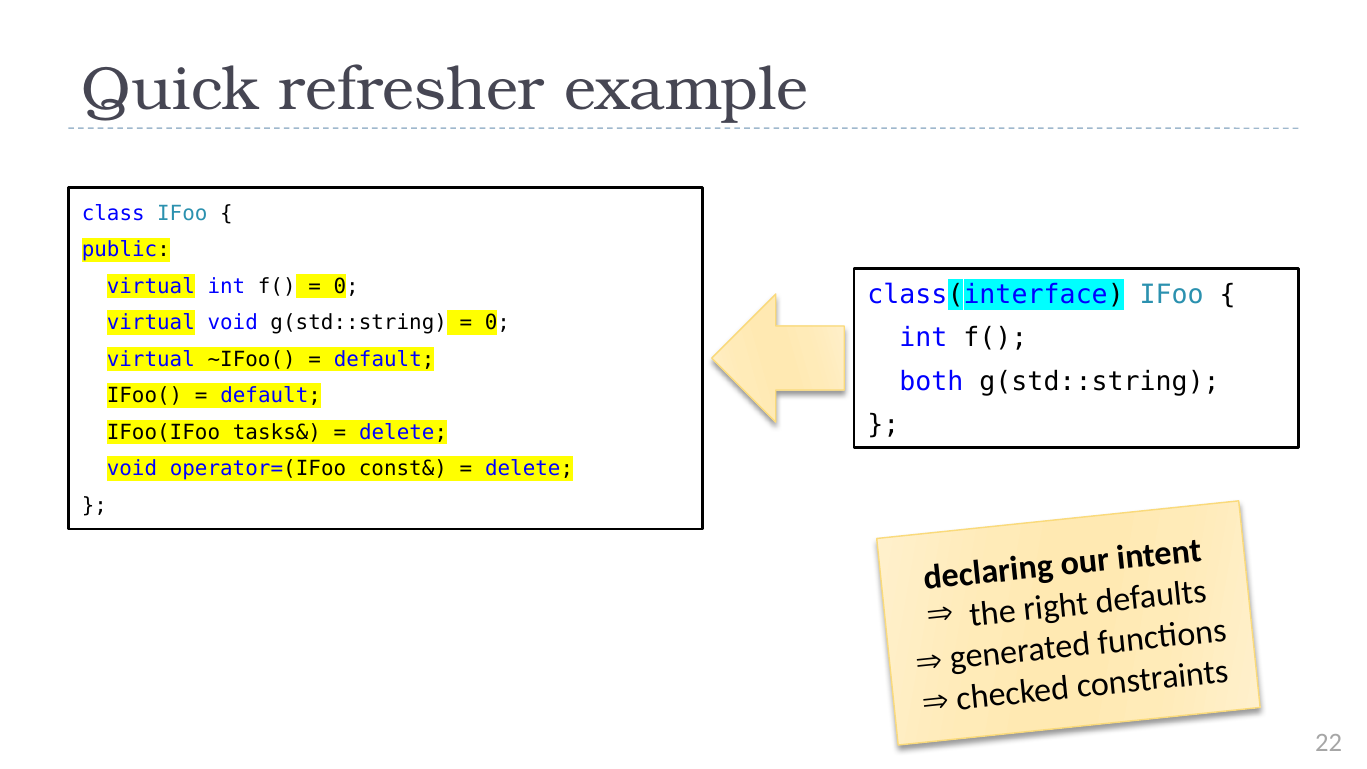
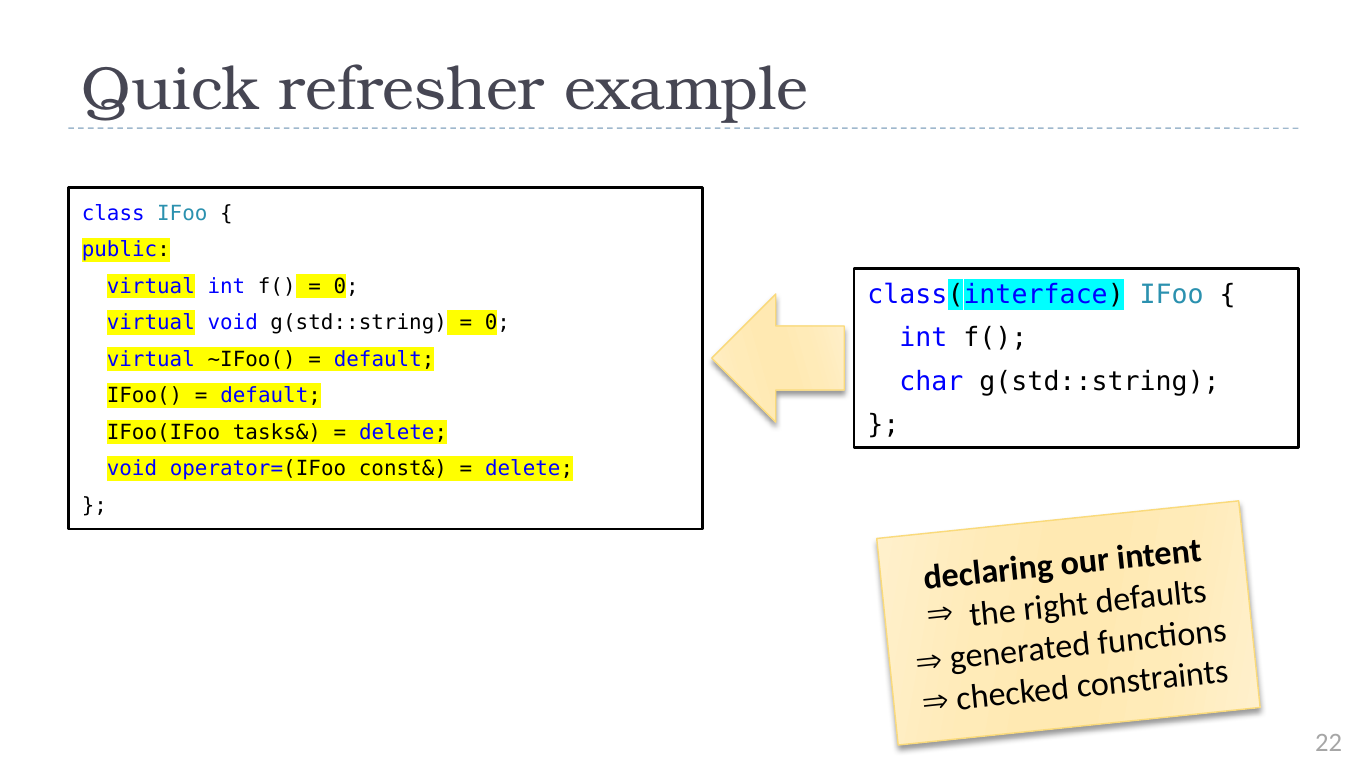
both: both -> char
